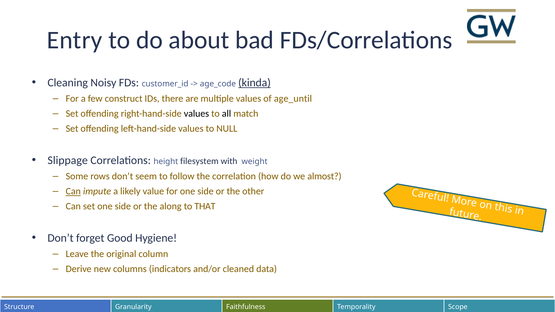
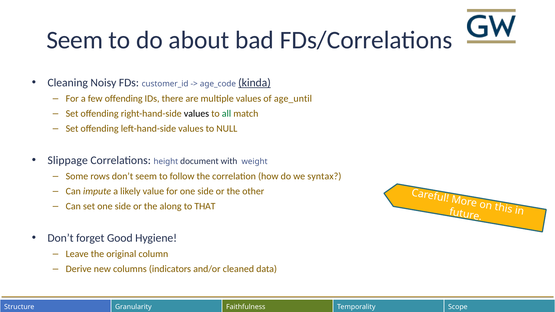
Entry at (75, 40): Entry -> Seem
few construct: construct -> offending
all colour: black -> green
filesystem: filesystem -> document
almost: almost -> syntax
Can at (73, 191) underline: present -> none
